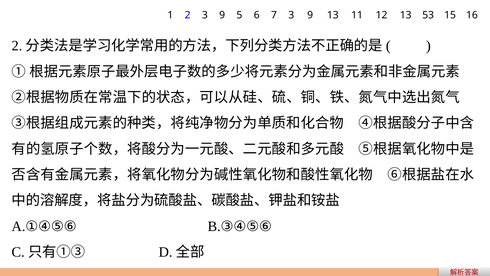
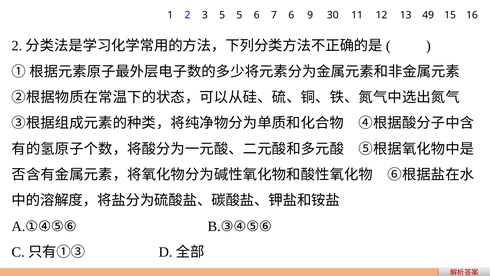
2 3 9: 9 -> 5
7 3: 3 -> 6
9 13: 13 -> 30
53: 53 -> 49
